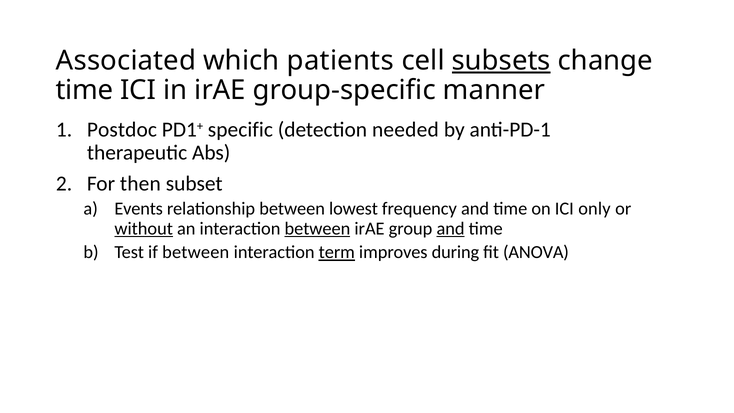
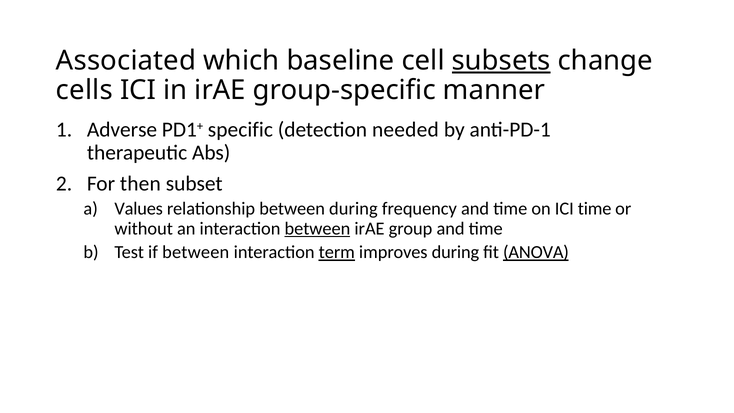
patients: patients -> baseline
time at (85, 90): time -> cells
Postdoc: Postdoc -> Adverse
Events: Events -> Values
between lowest: lowest -> during
ICI only: only -> time
without underline: present -> none
and at (451, 229) underline: present -> none
ANOVA underline: none -> present
